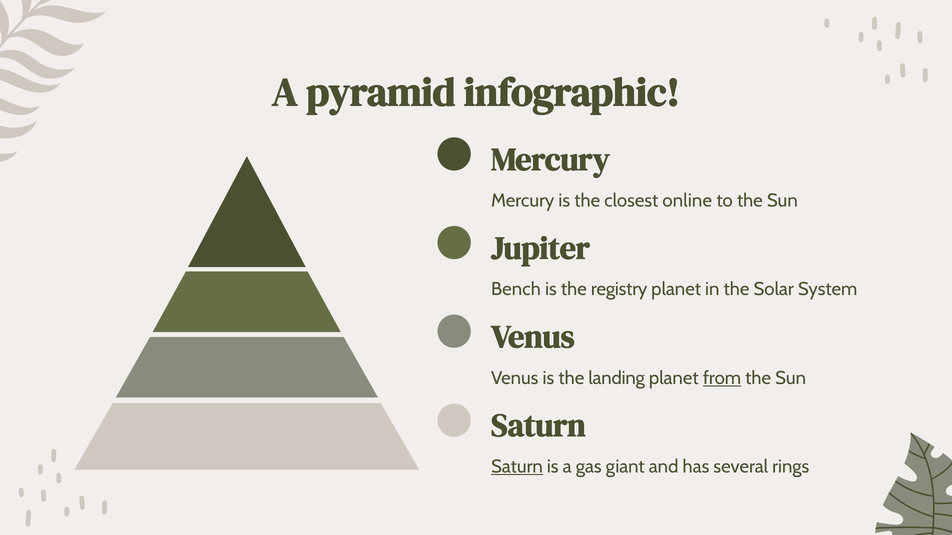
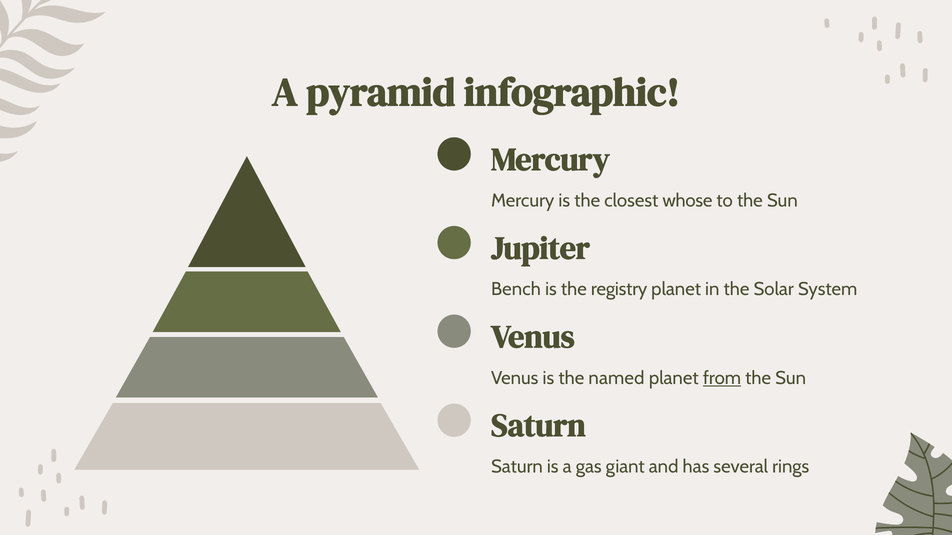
online: online -> whose
landing: landing -> named
Saturn at (517, 467) underline: present -> none
